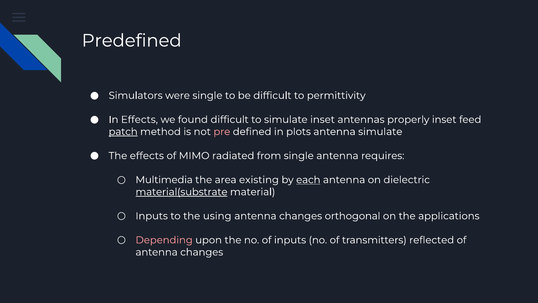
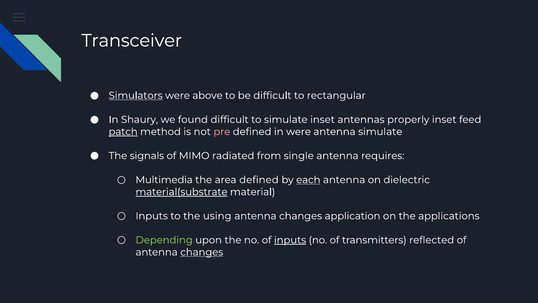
Predefined: Predefined -> Transceiver
Simulators underline: none -> present
were single: single -> above
permittivity: permittivity -> rectangular
In Effects: Effects -> Shaury
in plots: plots -> were
The effects: effects -> signals
area existing: existing -> defined
orthogonal: orthogonal -> application
Depending colour: pink -> light green
inputs at (290, 240) underline: none -> present
changes at (202, 252) underline: none -> present
